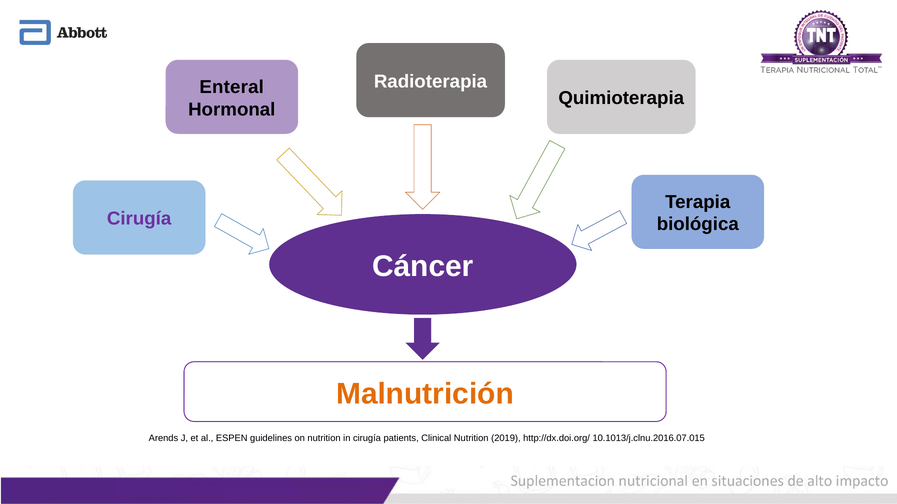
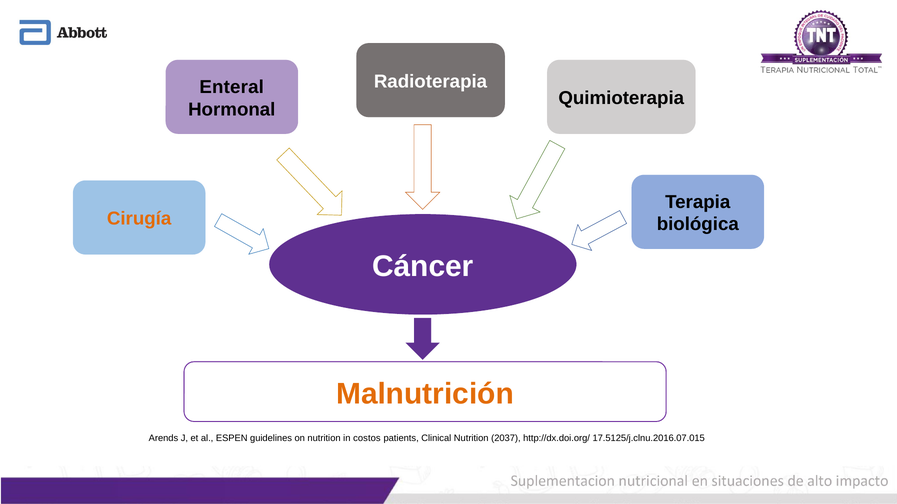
Cirugía at (139, 219) colour: purple -> orange
in cirugía: cirugía -> costos
2019: 2019 -> 2037
10.1013/j.clnu.2016.07.015: 10.1013/j.clnu.2016.07.015 -> 17.5125/j.clnu.2016.07.015
